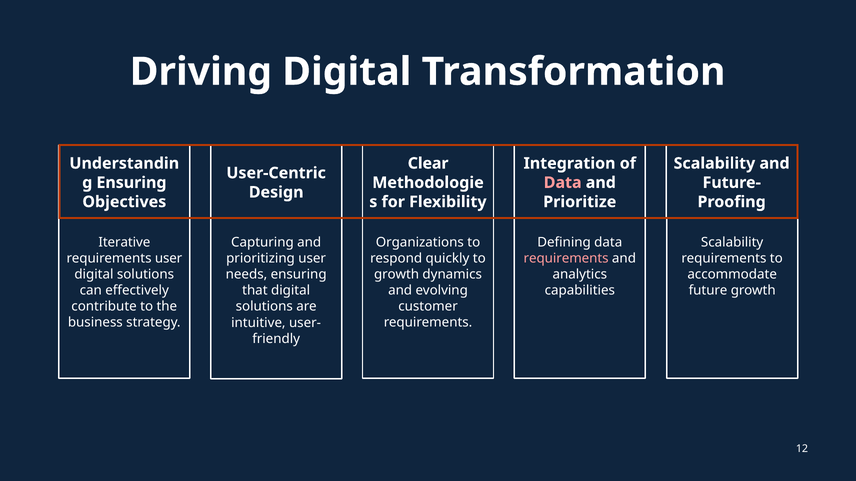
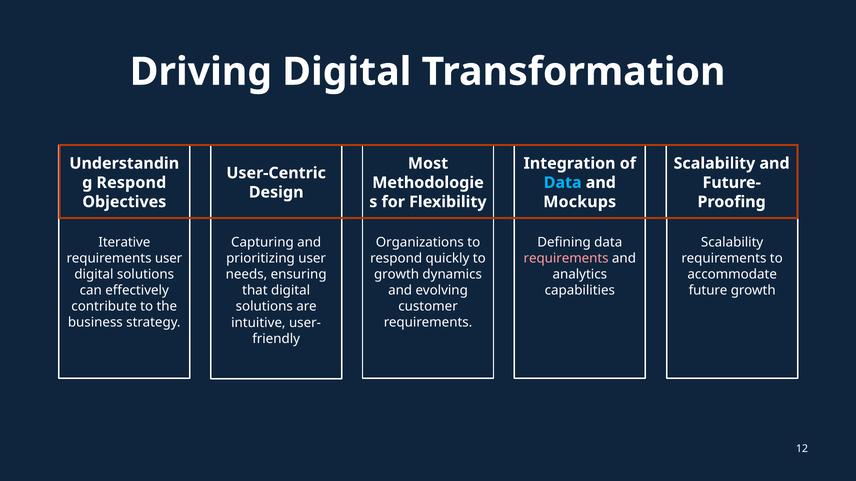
Clear: Clear -> Most
Ensuring at (131, 183): Ensuring -> Respond
Data at (563, 183) colour: pink -> light blue
Prioritize: Prioritize -> Mockups
